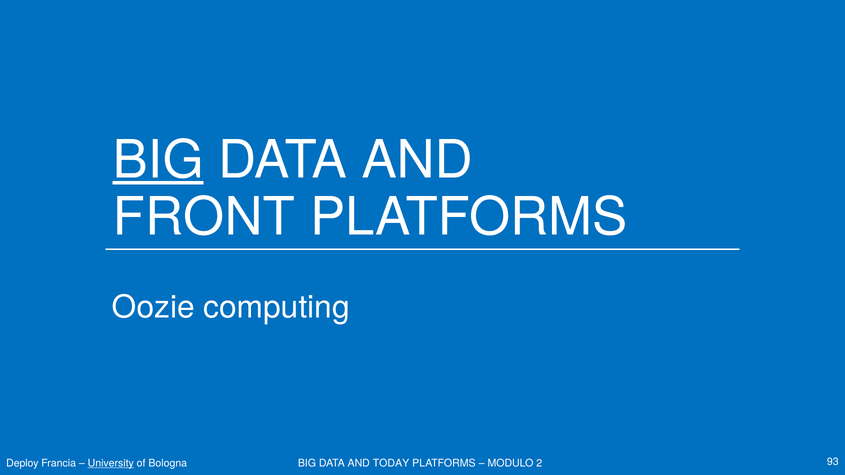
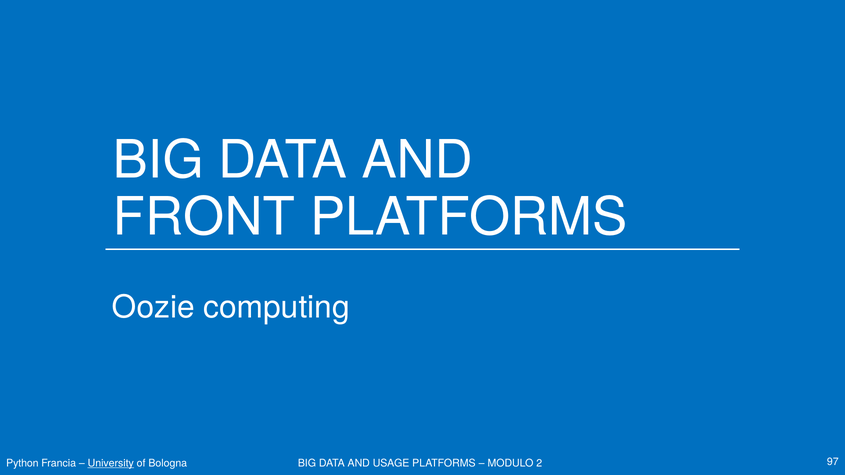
BIG at (158, 160) underline: present -> none
Deploy: Deploy -> Python
TODAY: TODAY -> USAGE
93: 93 -> 97
